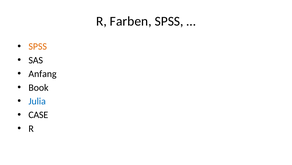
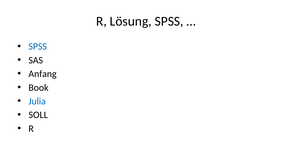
Farben: Farben -> Lösung
SPSS at (38, 46) colour: orange -> blue
CASE: CASE -> SOLL
